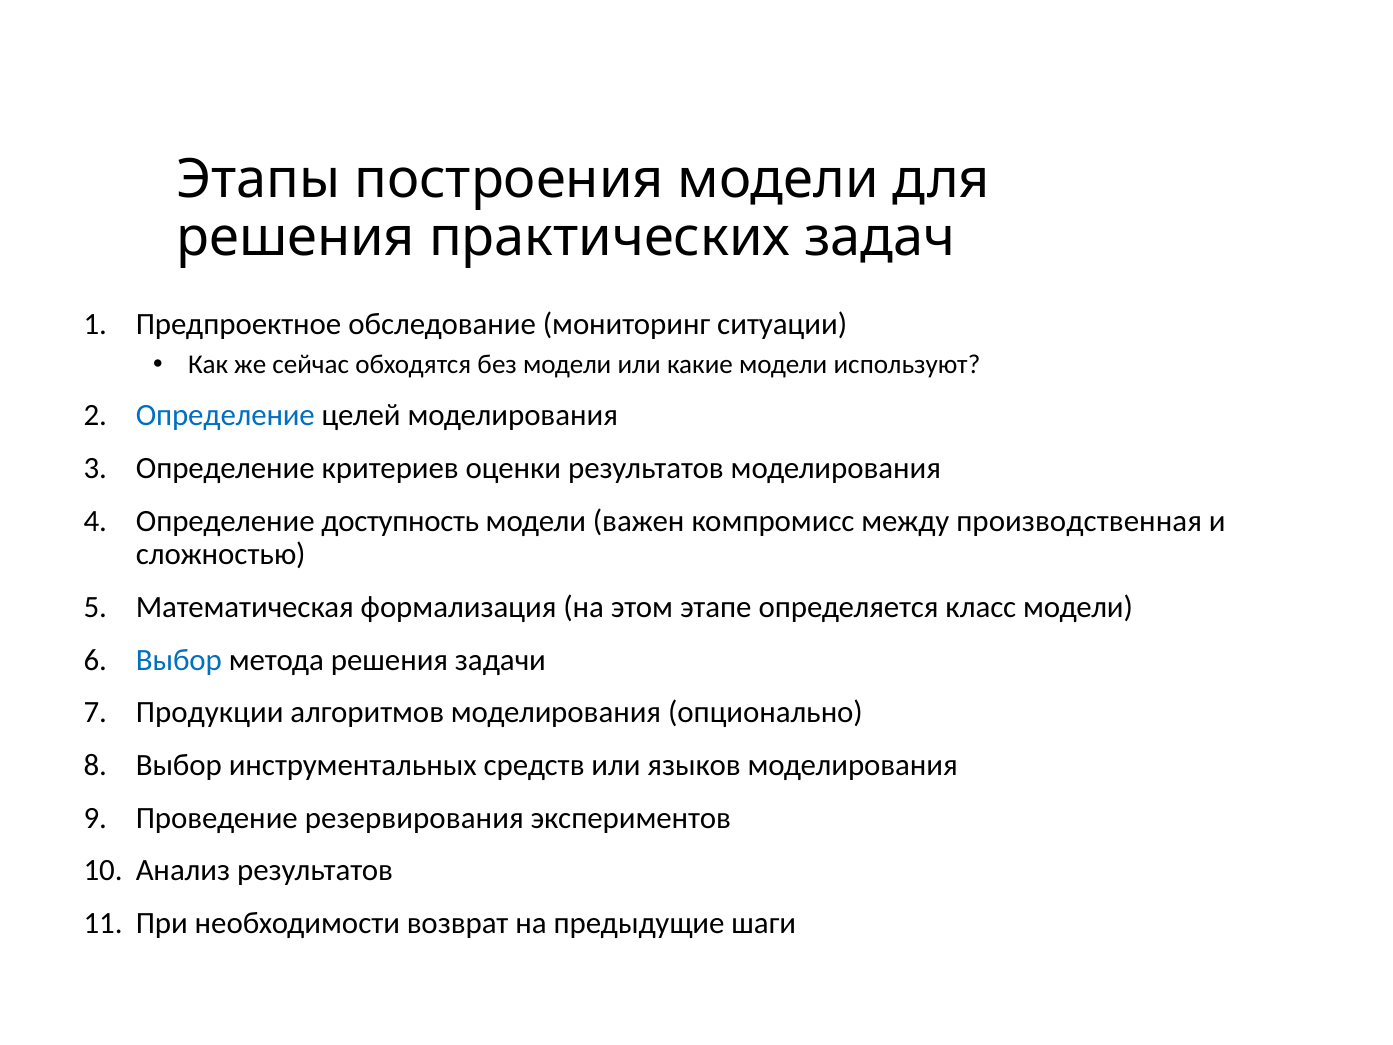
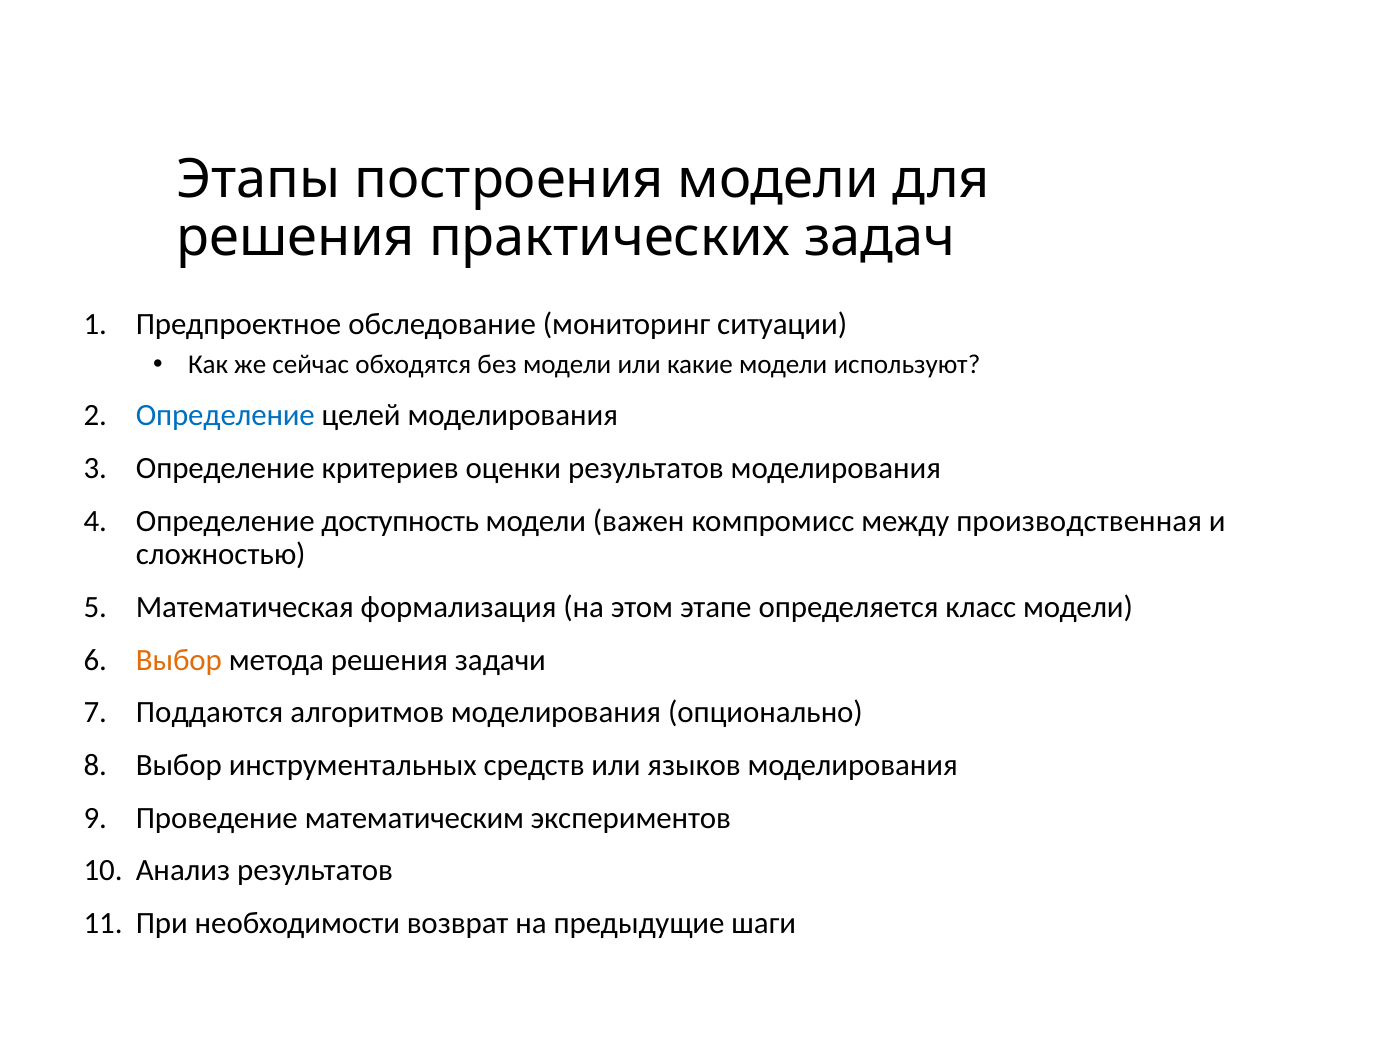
Выбор at (179, 660) colour: blue -> orange
Продукции: Продукции -> Поддаются
резервирования: резервирования -> математическим
